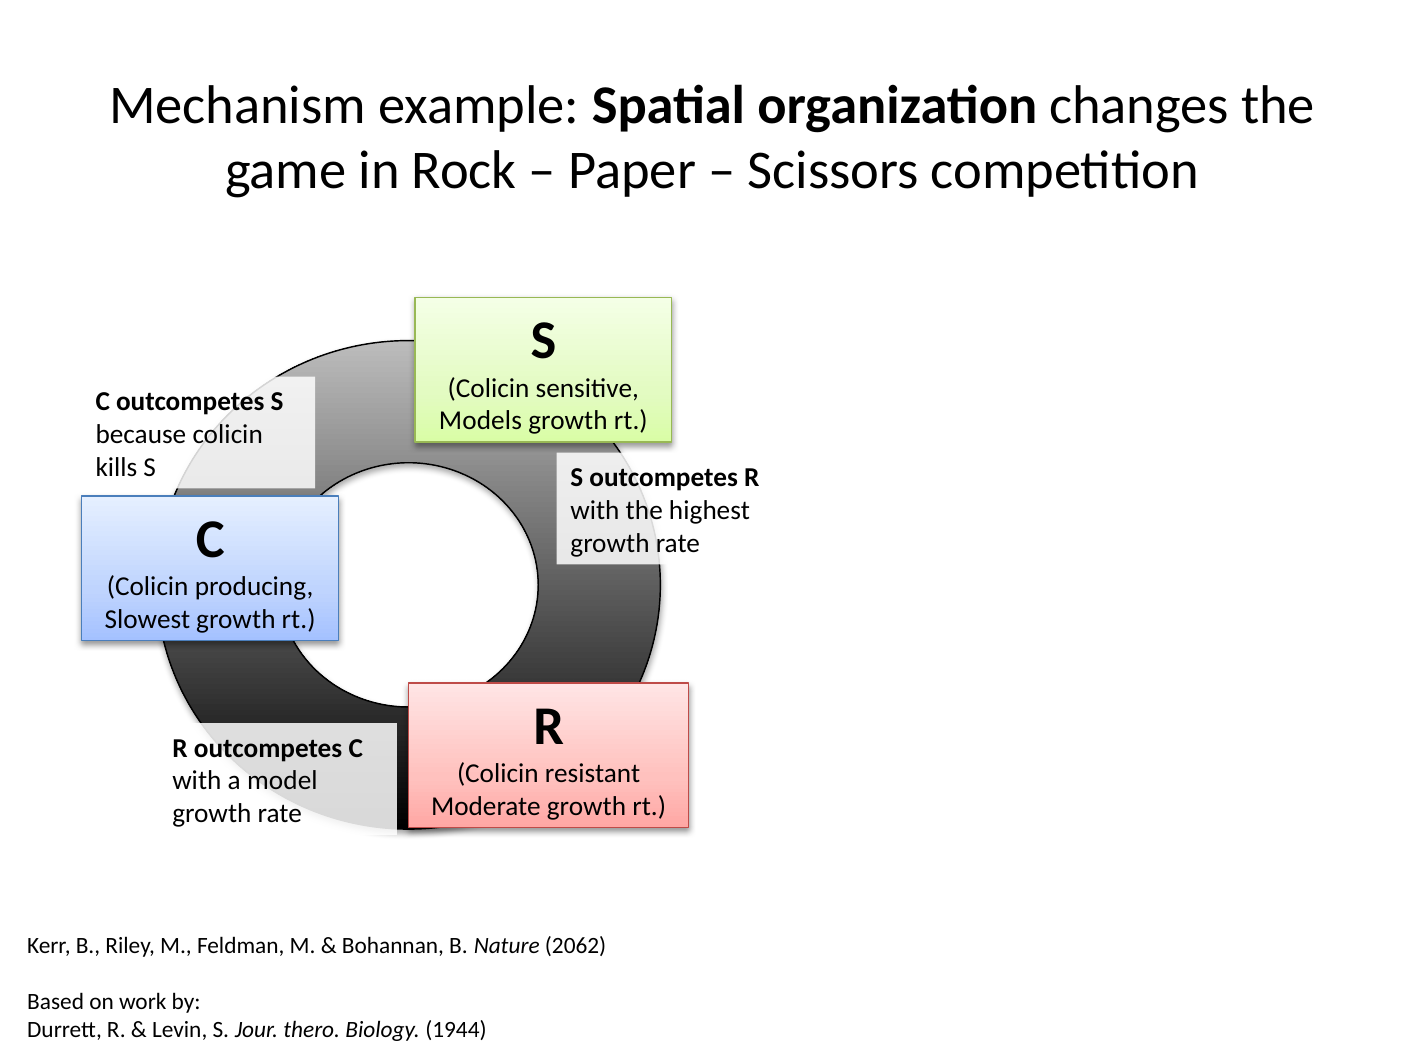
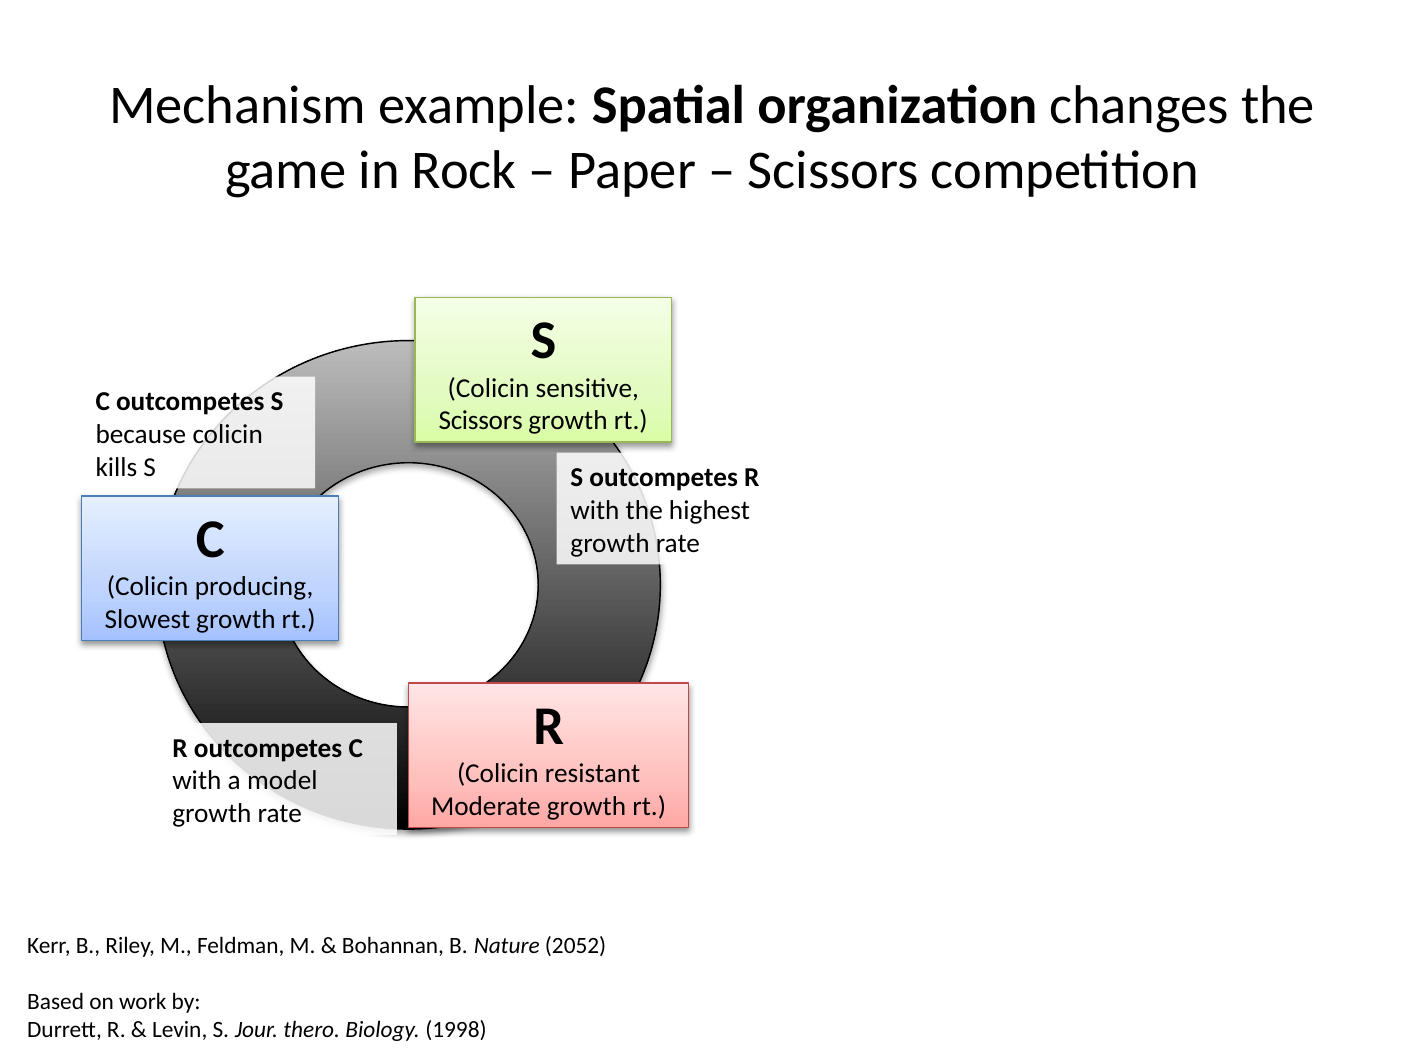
Models at (480, 421): Models -> Scissors
2062: 2062 -> 2052
1944: 1944 -> 1998
